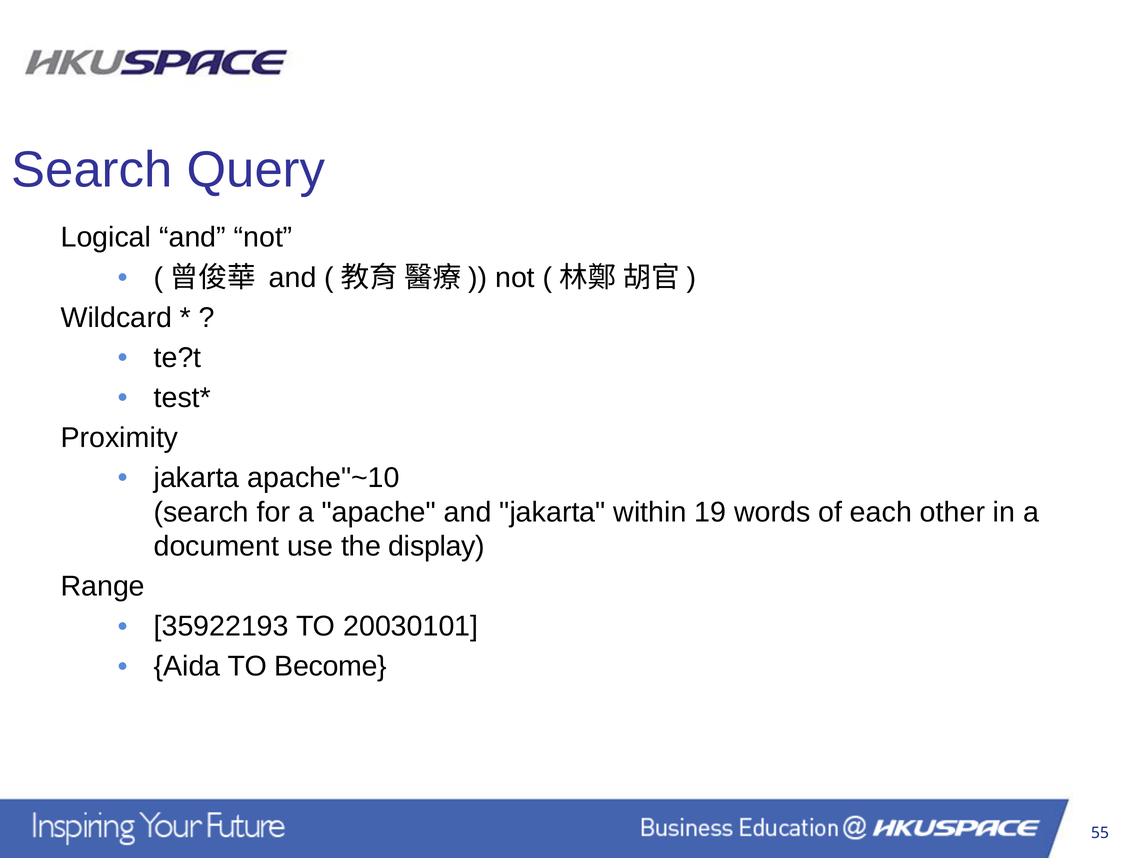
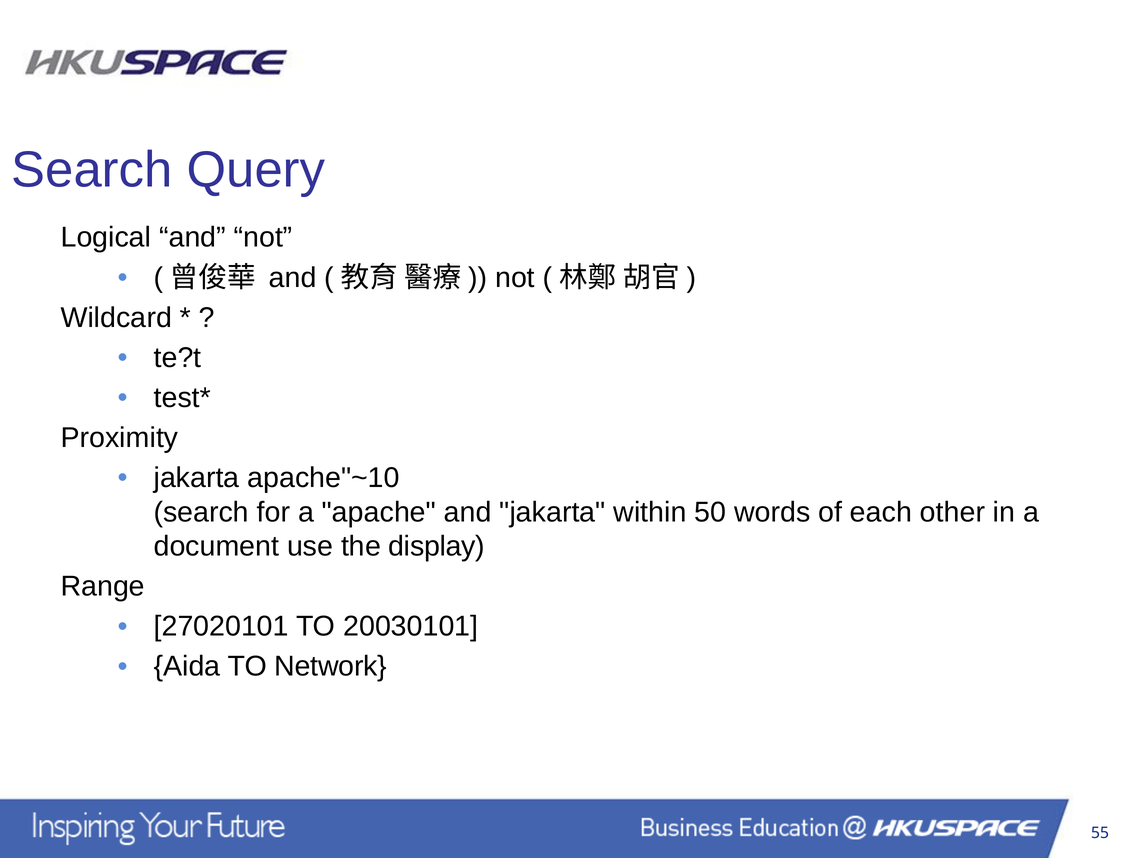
19: 19 -> 50
35922193: 35922193 -> 27020101
Become: Become -> Network
